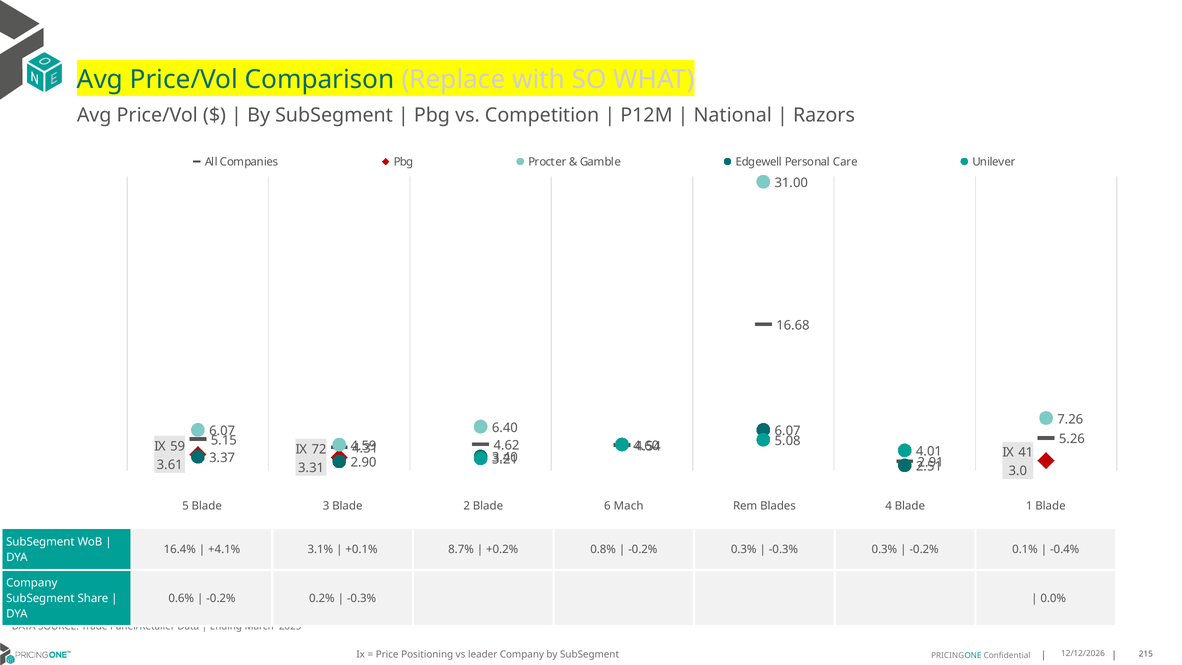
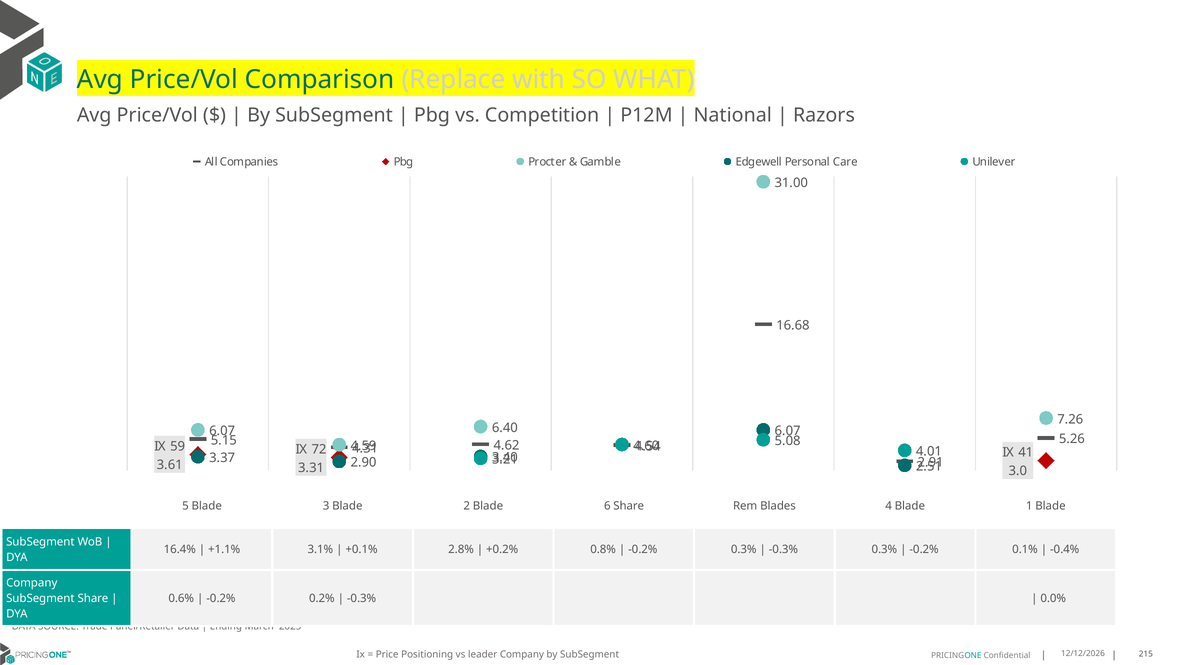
6 Mach: Mach -> Share
+4.1%: +4.1% -> +1.1%
8.7%: 8.7% -> 2.8%
